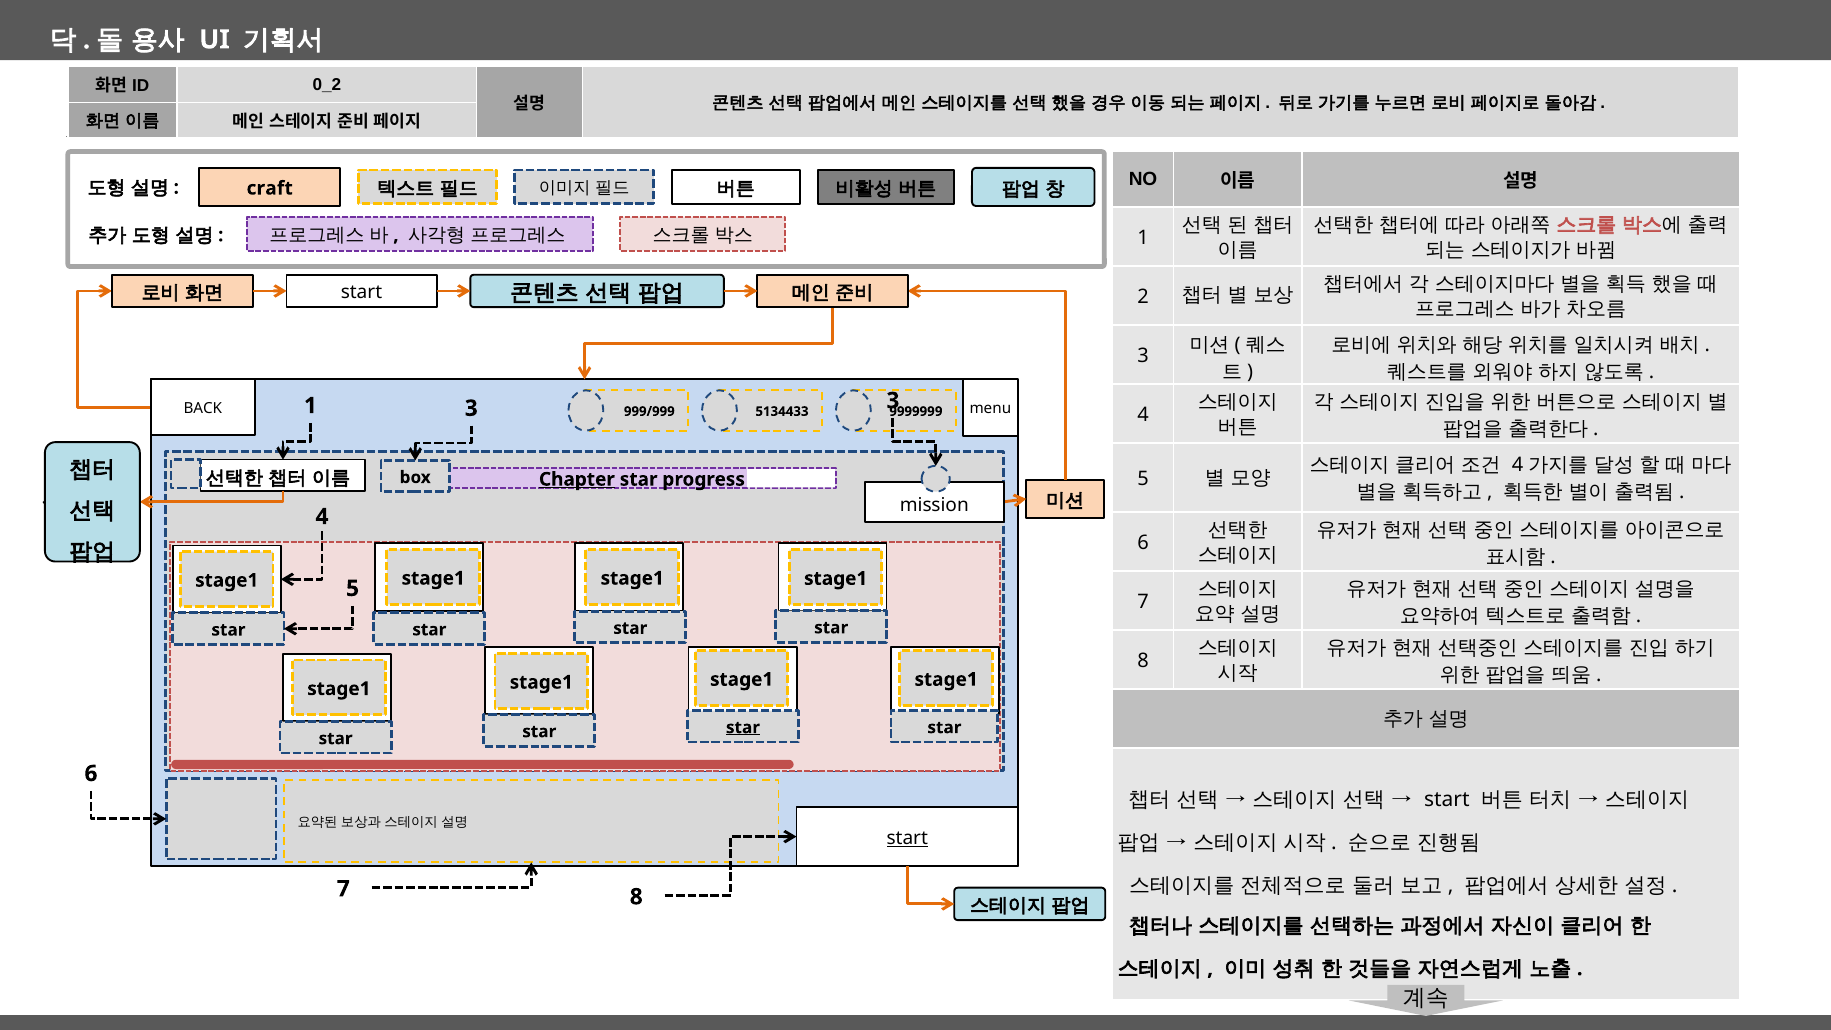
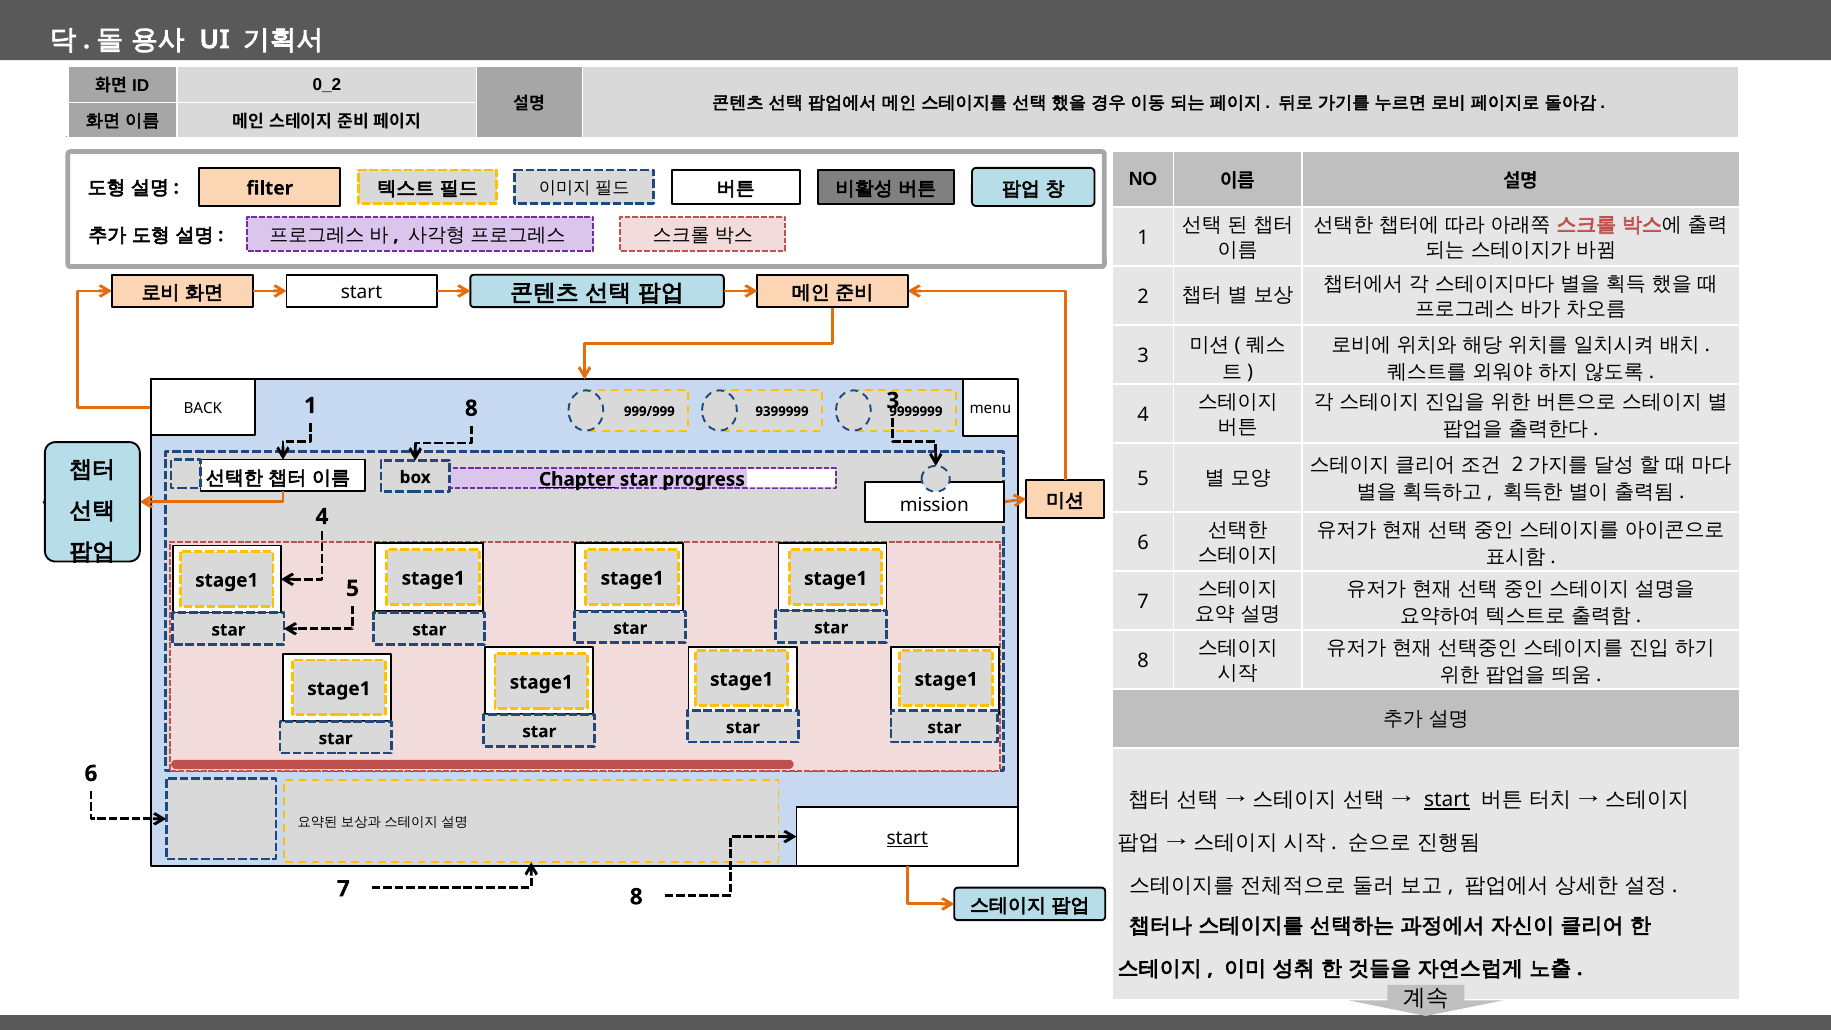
craft: craft -> filter
1 3: 3 -> 8
5134433: 5134433 -> 9399999
4 at (1518, 465): 4 -> 2
star at (743, 727) underline: present -> none
start at (1447, 800) underline: none -> present
